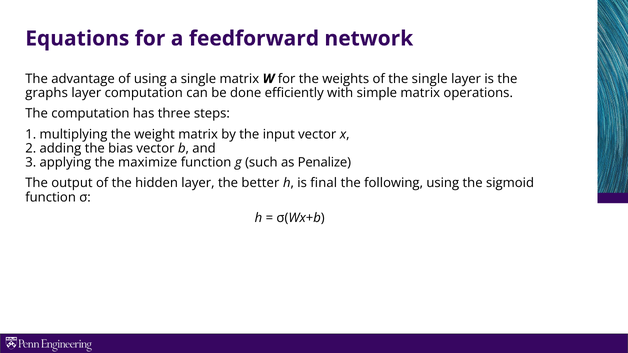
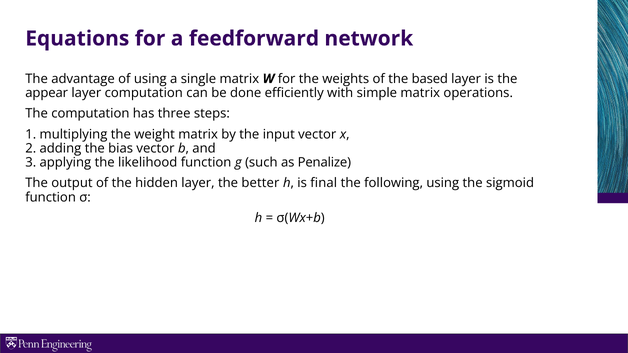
the single: single -> based
graphs: graphs -> appear
maximize: maximize -> likelihood
